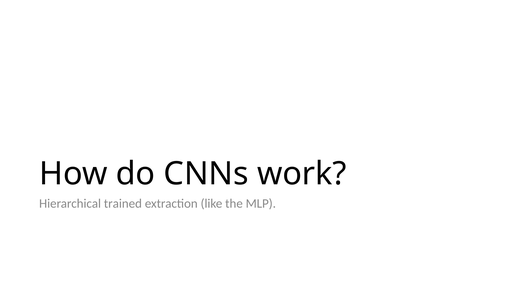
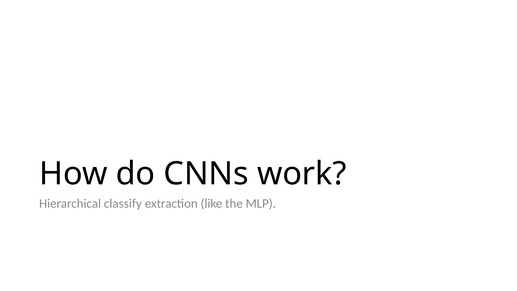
trained: trained -> classify
